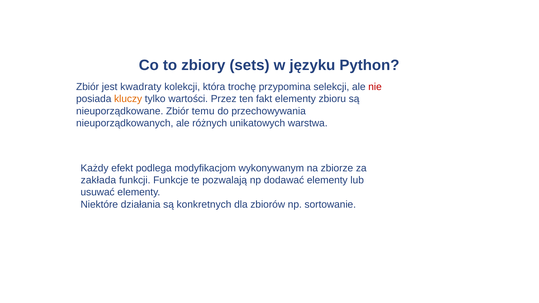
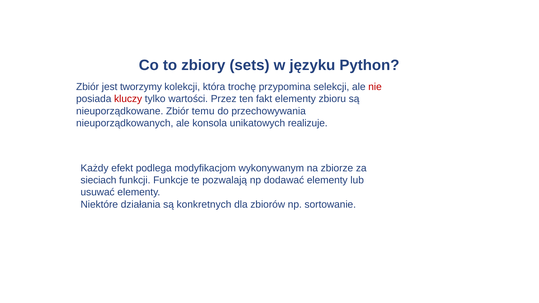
kwadraty: kwadraty -> tworzymy
kluczy colour: orange -> red
różnych: różnych -> konsola
warstwa: warstwa -> realizuje
zakłada: zakłada -> sieciach
